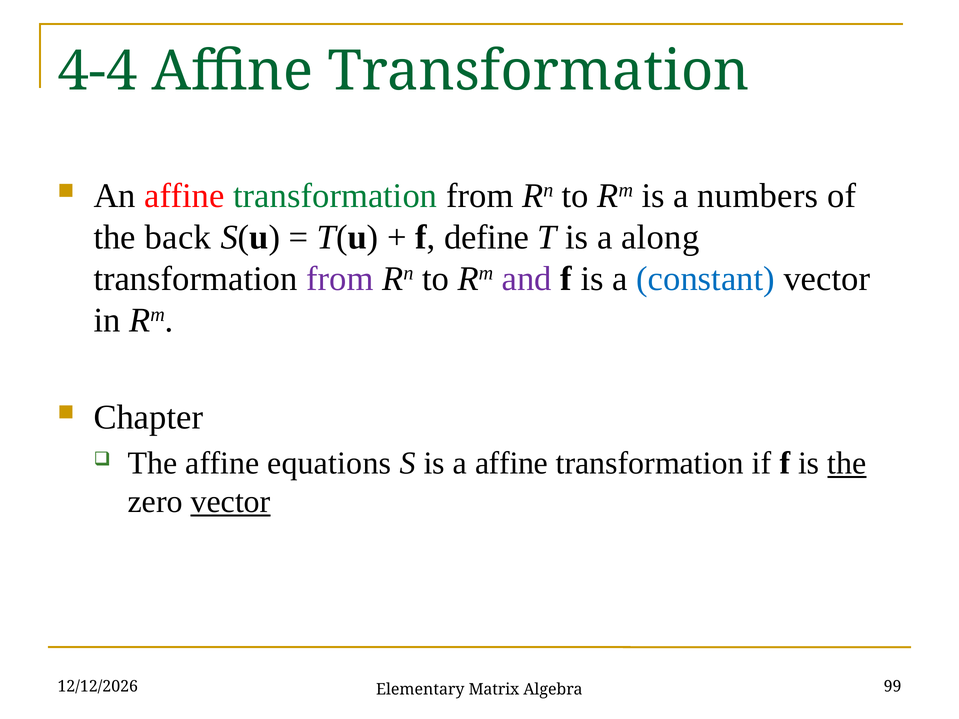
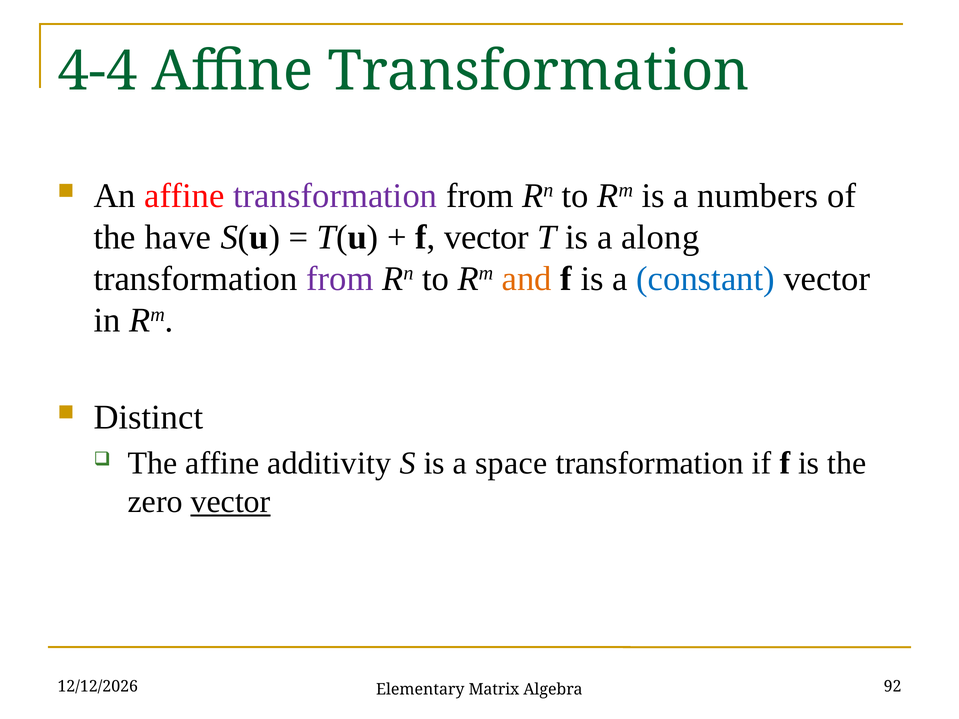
transformation at (335, 196) colour: green -> purple
back: back -> have
f define: define -> vector
and colour: purple -> orange
Chapter: Chapter -> Distinct
equations: equations -> additivity
a affine: affine -> space
the at (847, 463) underline: present -> none
99: 99 -> 92
